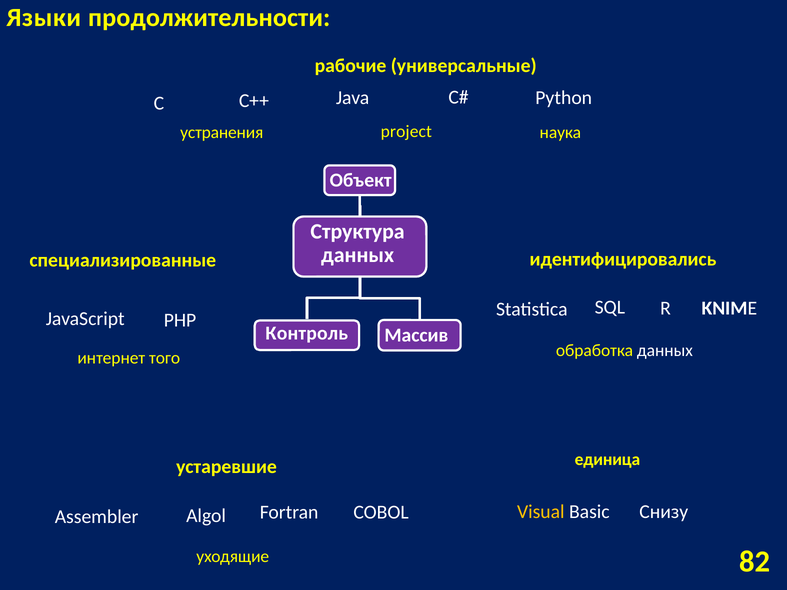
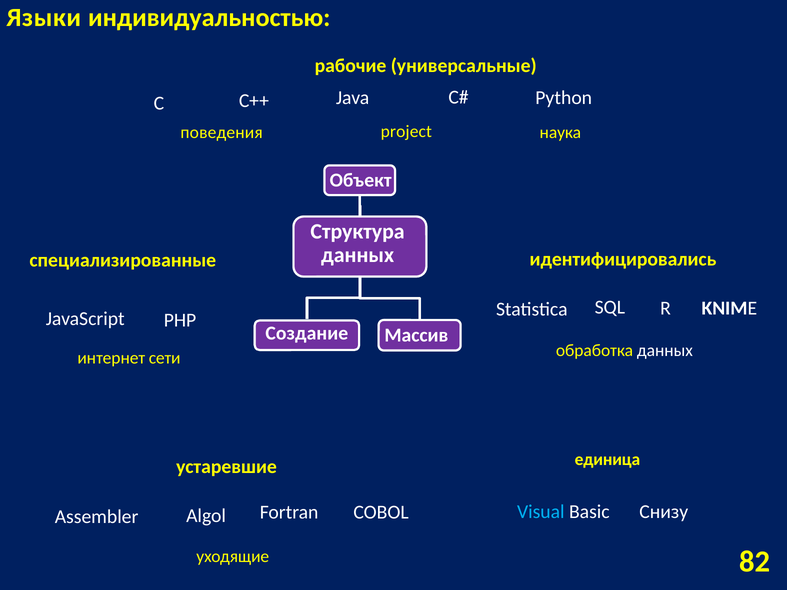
продолжительности: продолжительности -> индивидуальностью
устранения: устранения -> поведения
Контроль: Контроль -> Создание
того: того -> сети
Visual colour: yellow -> light blue
